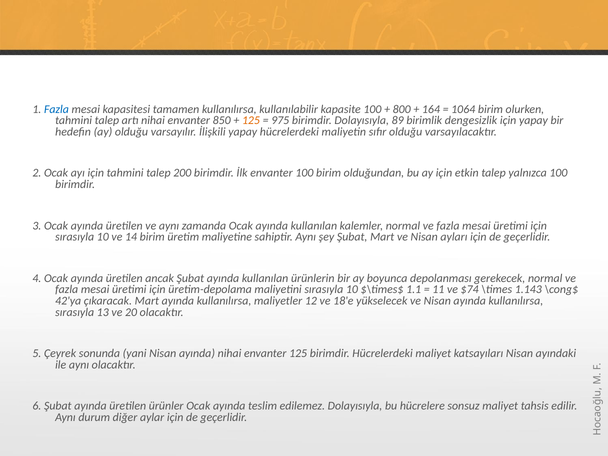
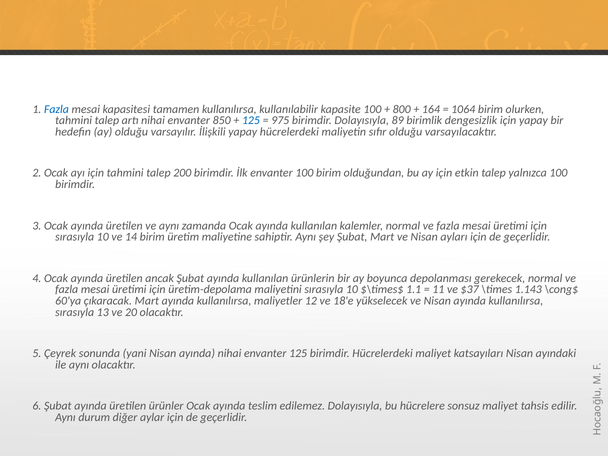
125 at (251, 121) colour: orange -> blue
$74: $74 -> $37
42'ya: 42'ya -> 60'ya
